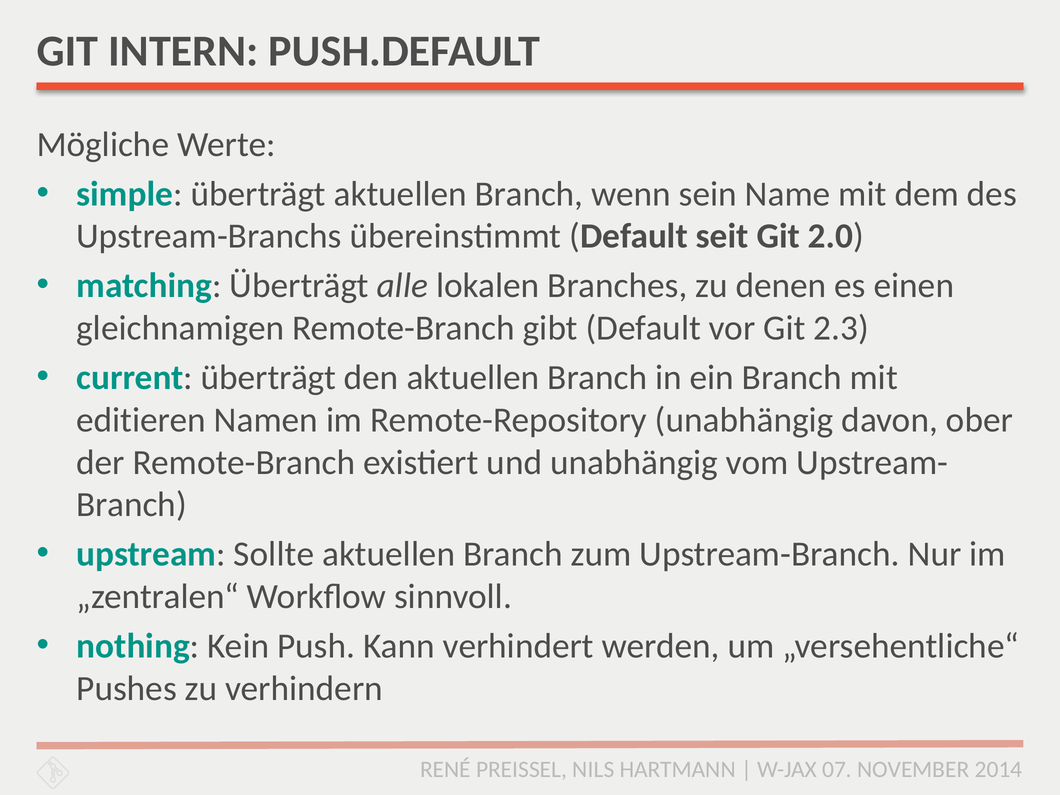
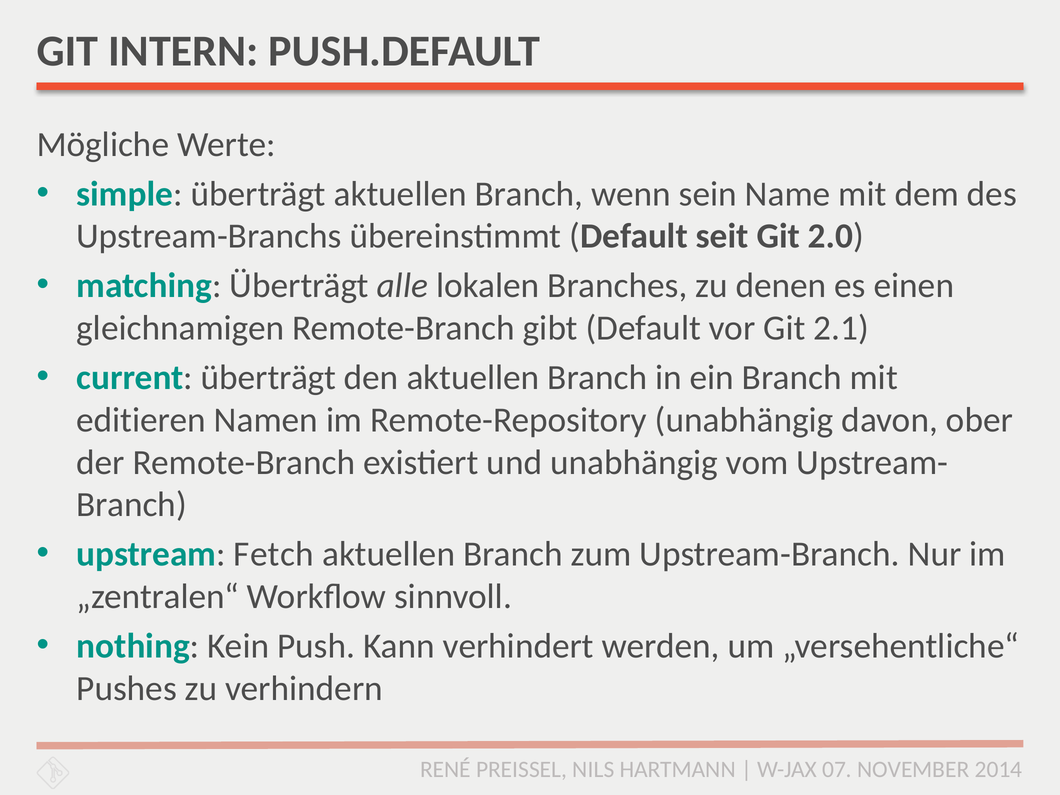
2.3: 2.3 -> 2.1
Sollte: Sollte -> Fetch
